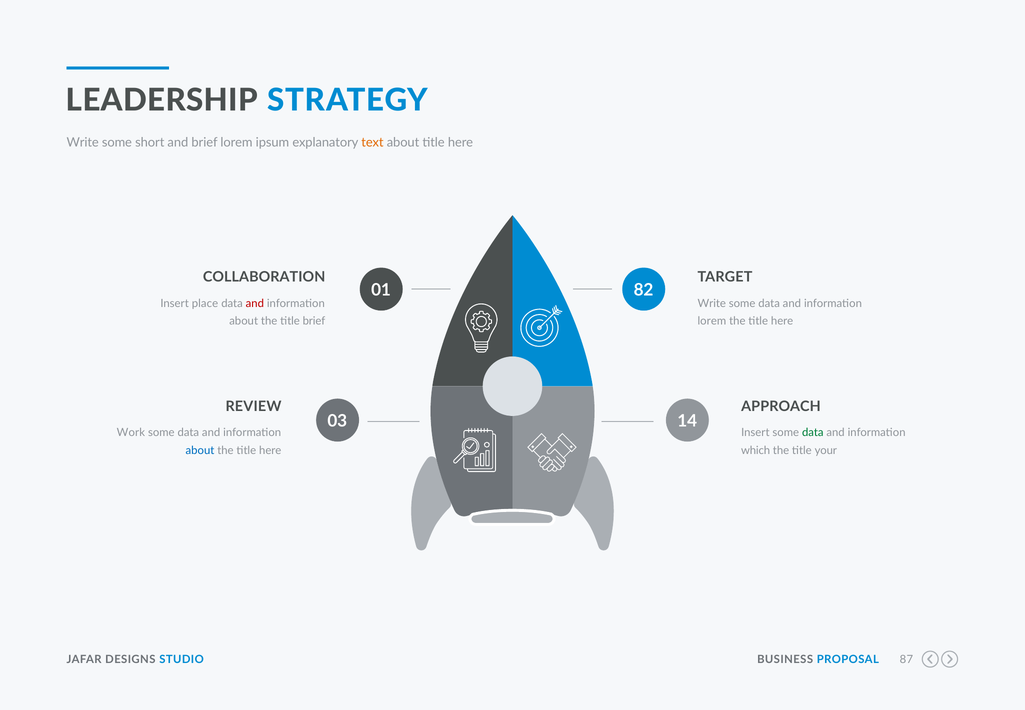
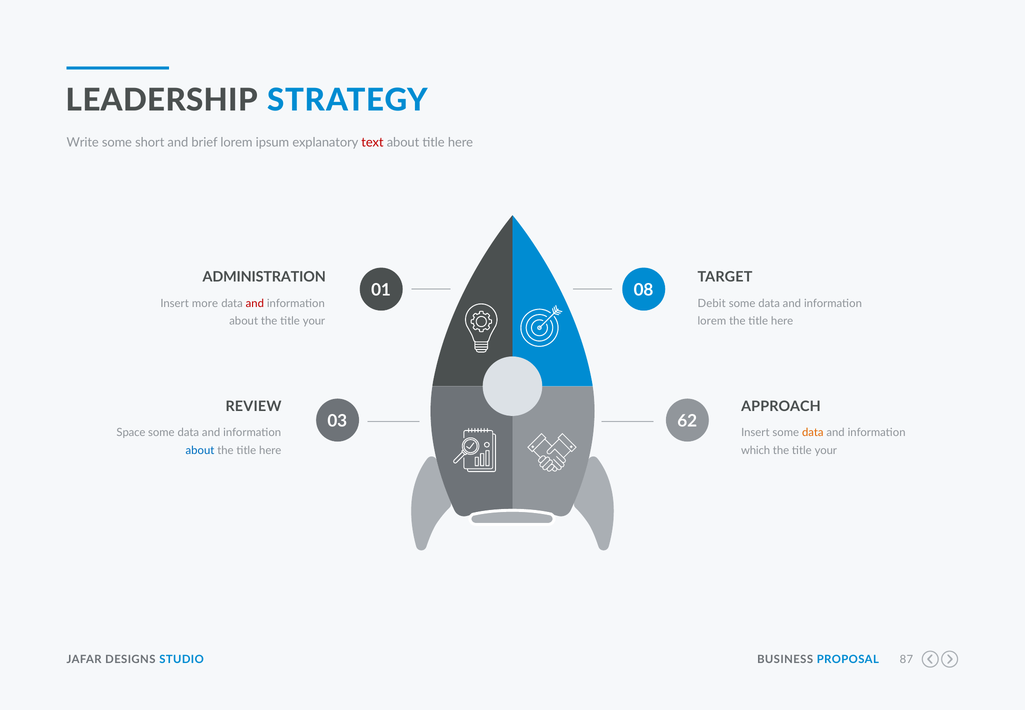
text colour: orange -> red
COLLABORATION: COLLABORATION -> ADMINISTRATION
82: 82 -> 08
place: place -> more
Write at (712, 303): Write -> Debit
about the title brief: brief -> your
14: 14 -> 62
Work: Work -> Space
data at (813, 433) colour: green -> orange
